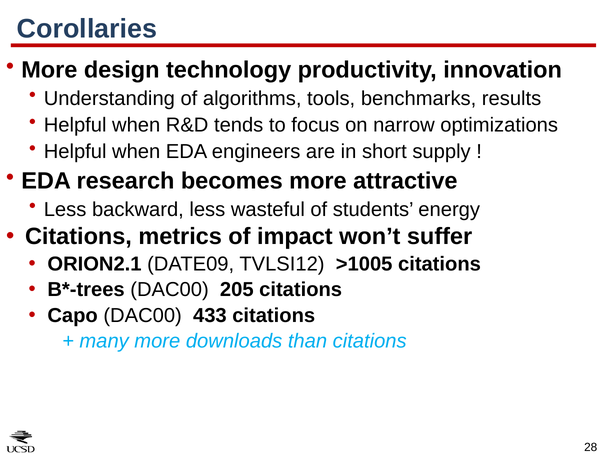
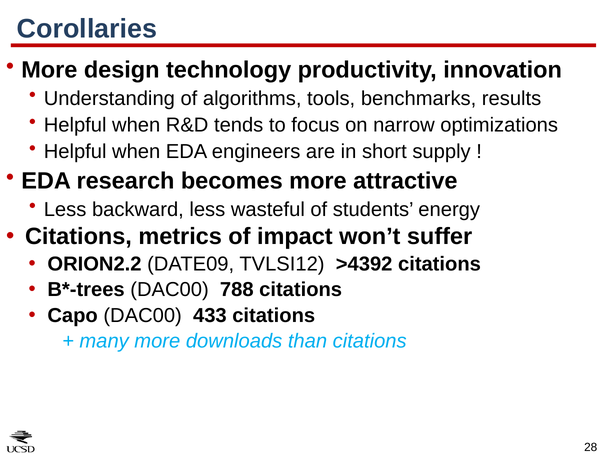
ORION2.1: ORION2.1 -> ORION2.2
>1005: >1005 -> >4392
205: 205 -> 788
